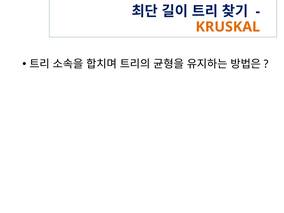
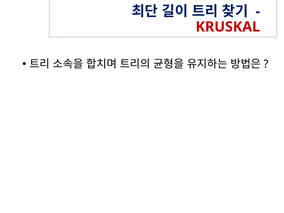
KRUSKAL colour: orange -> red
